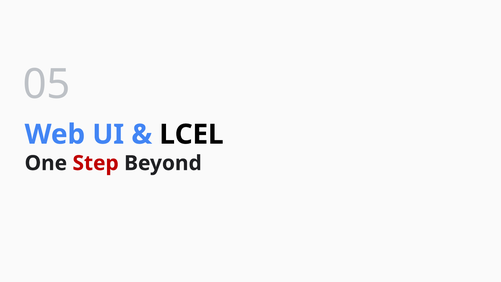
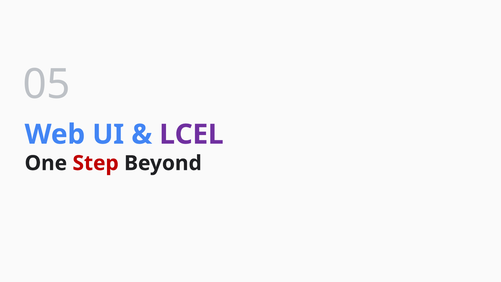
LCEL colour: black -> purple
